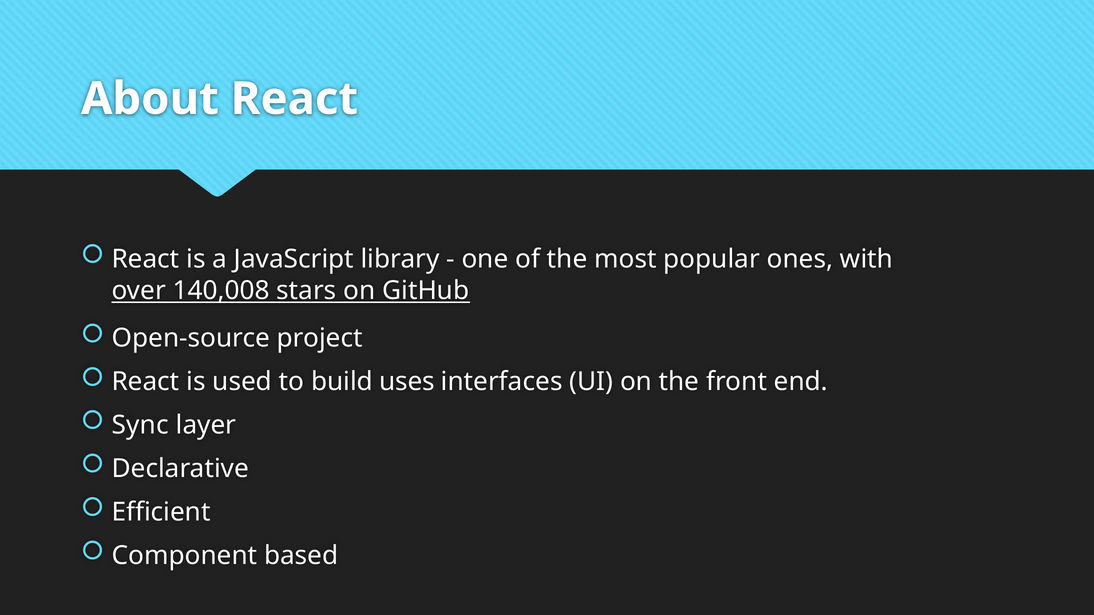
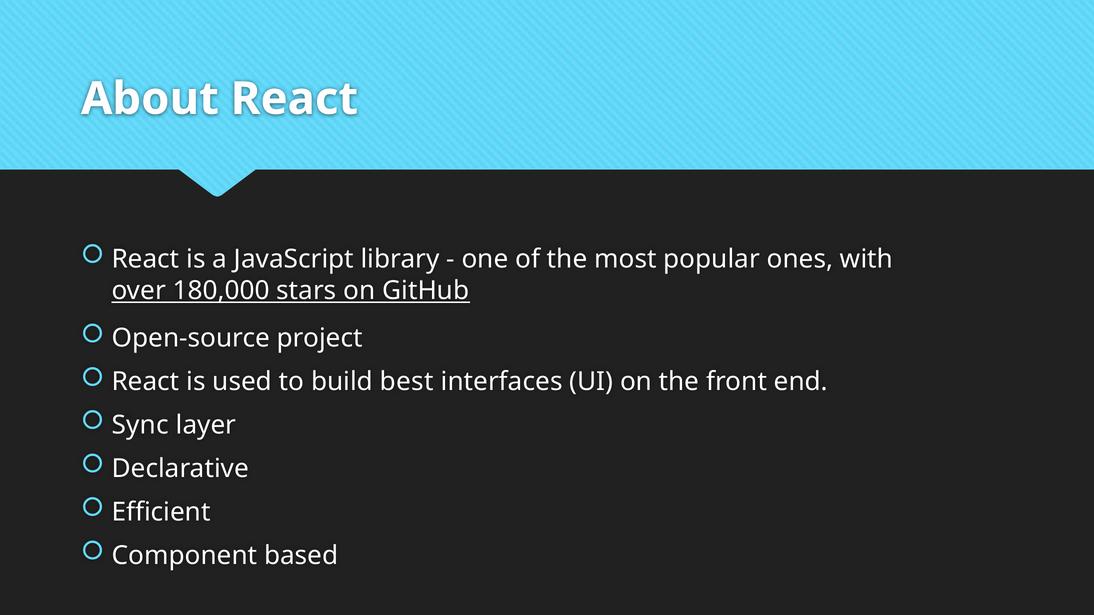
140,008: 140,008 -> 180,000
uses: uses -> best
